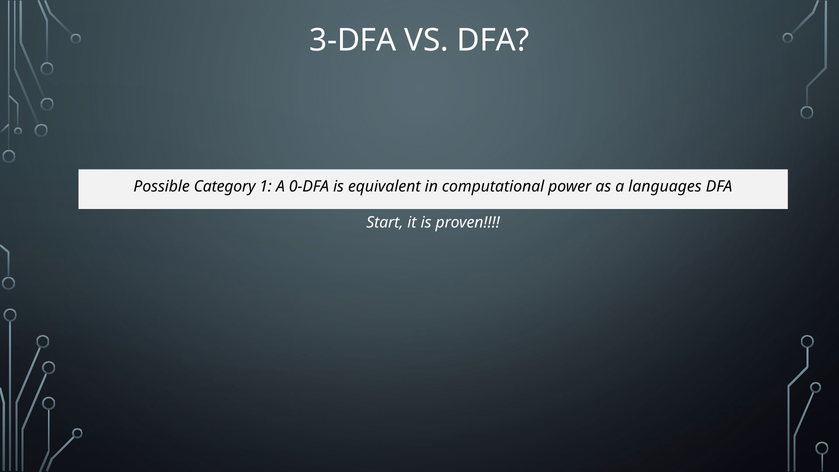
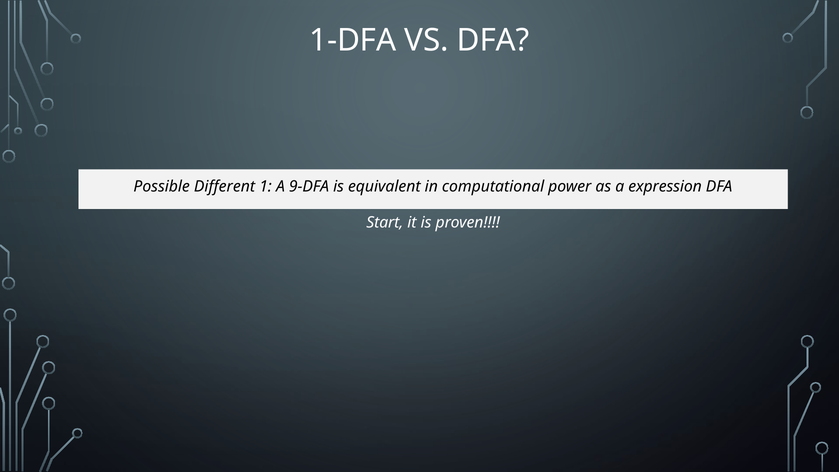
3-DFA: 3-DFA -> 1-DFA
Category: Category -> Different
0-DFA: 0-DFA -> 9-DFA
languages: languages -> expression
